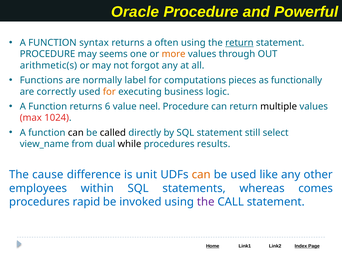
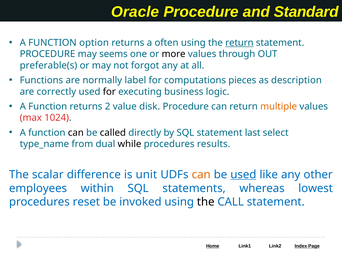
Powerful: Powerful -> Standard
syntax: syntax -> option
more colour: orange -> black
arithmetic(s: arithmetic(s -> preferable(s
functionally: functionally -> description
for at (109, 92) colour: orange -> black
6: 6 -> 2
neel: neel -> disk
multiple colour: black -> orange
still: still -> last
view_name: view_name -> type_name
cause: cause -> scalar
used at (243, 175) underline: none -> present
comes: comes -> lowest
rapid: rapid -> reset
the at (206, 202) colour: purple -> black
